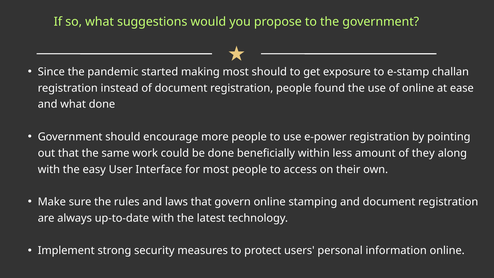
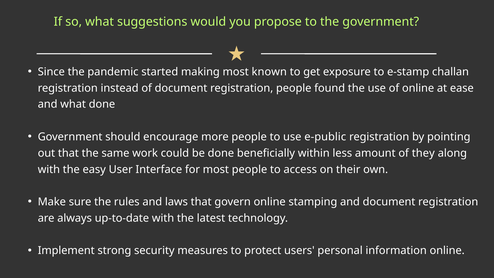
most should: should -> known
e-power: e-power -> e-public
